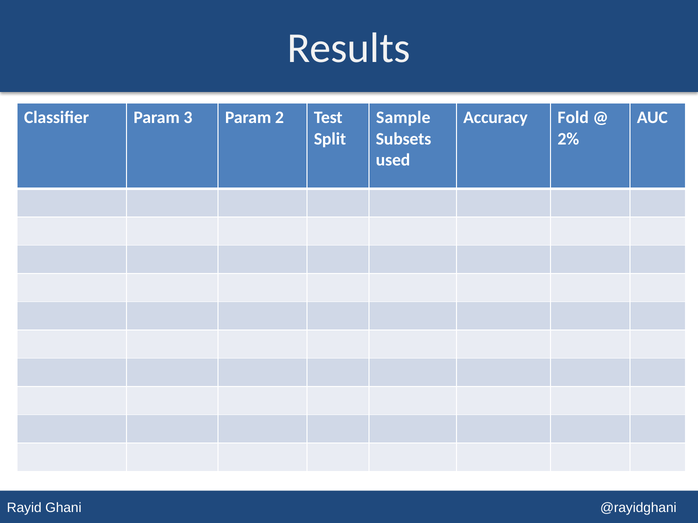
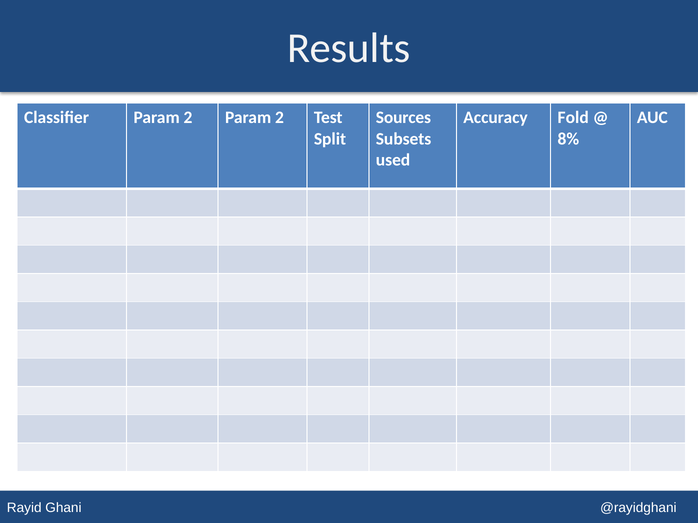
Classifier Param 3: 3 -> 2
Sample: Sample -> Sources
2%: 2% -> 8%
